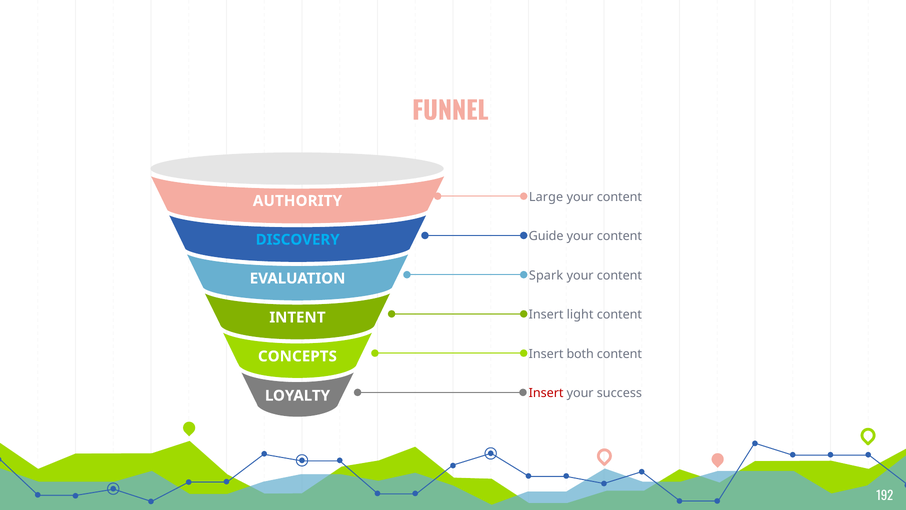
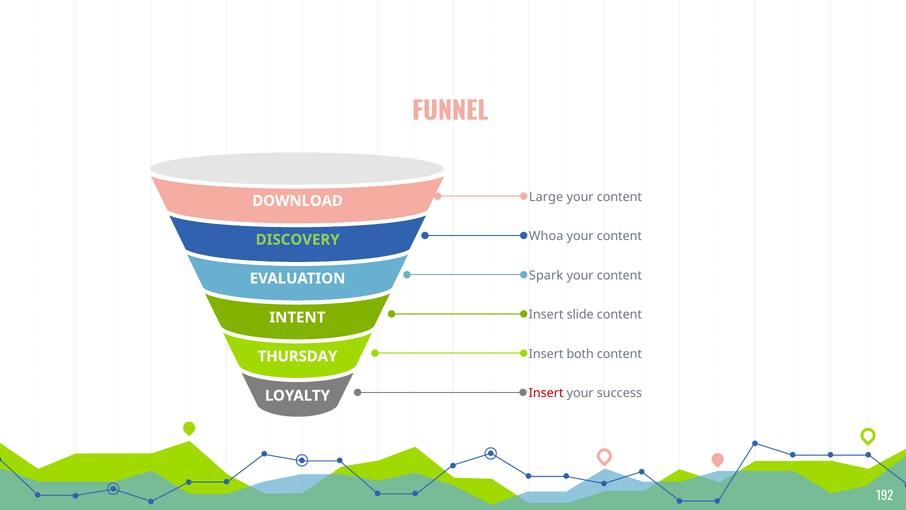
AUTHORITY: AUTHORITY -> DOWNLOAD
Guide: Guide -> Whoa
DISCOVERY colour: light blue -> light green
light: light -> slide
CONCEPTS: CONCEPTS -> THURSDAY
